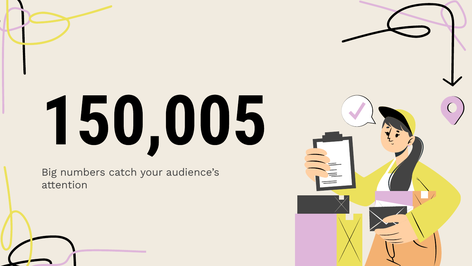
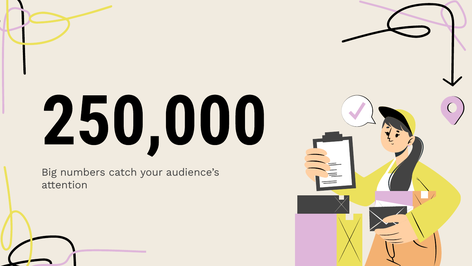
150,005: 150,005 -> 250,000
